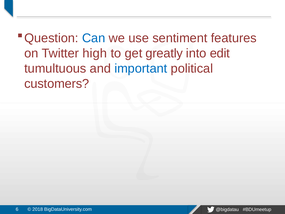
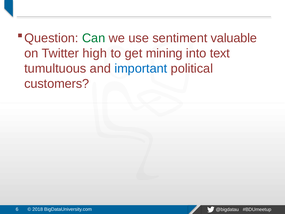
Can colour: blue -> green
features: features -> valuable
greatly: greatly -> mining
edit: edit -> text
